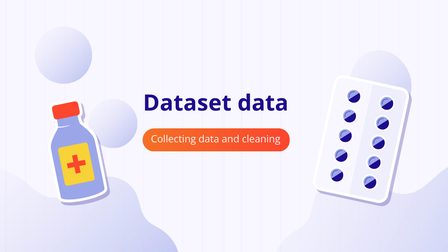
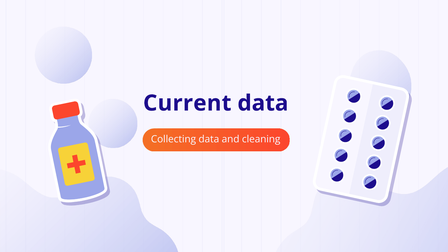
Dataset: Dataset -> Current
